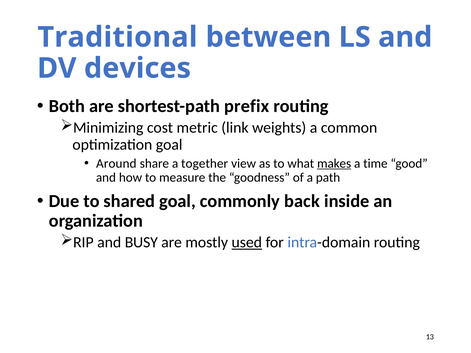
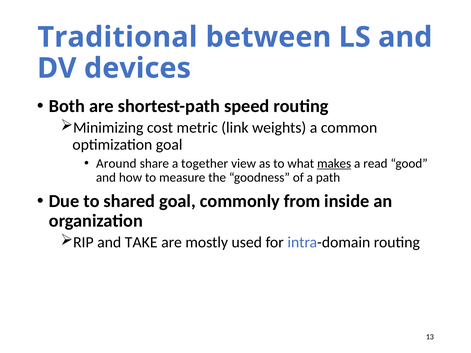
prefix: prefix -> speed
time: time -> read
back: back -> from
BUSY: BUSY -> TAKE
used underline: present -> none
